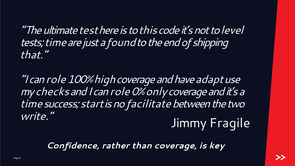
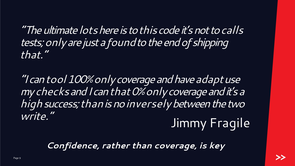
test: test -> lots
level: level -> calls
tests time: time -> only
role at (56, 79): role -> tool
100% high: high -> only
and I can role: role -> that
time at (31, 104): time -> high
success start: start -> than
facilitate: facilitate -> inversely
